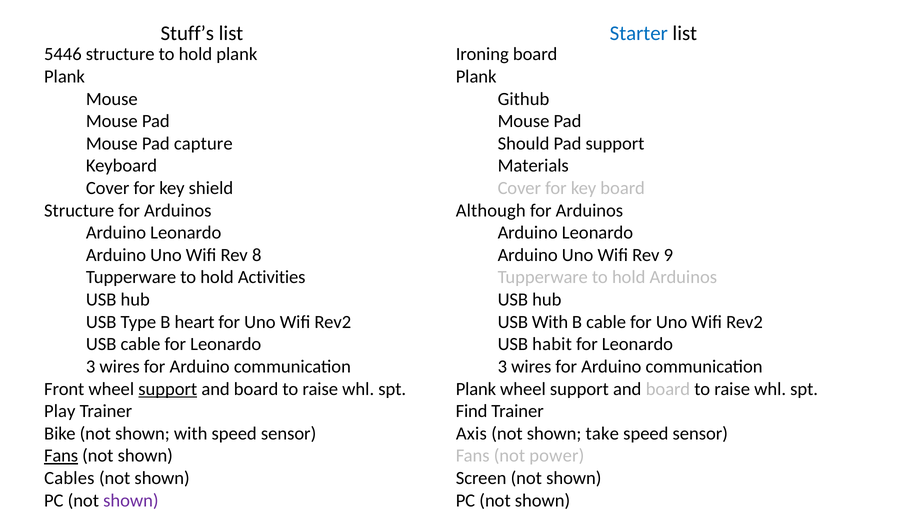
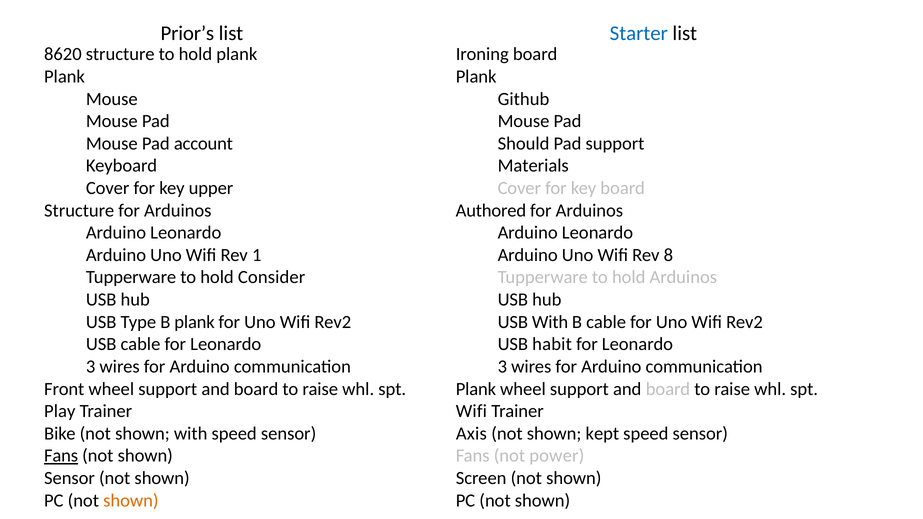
Stuff’s: Stuff’s -> Prior’s
5446: 5446 -> 8620
capture: capture -> account
shield: shield -> upper
Although: Although -> Authored
8: 8 -> 1
9: 9 -> 8
Activities: Activities -> Consider
B heart: heart -> plank
support at (168, 389) underline: present -> none
Find at (472, 411): Find -> Wifi
take: take -> kept
Cables at (69, 478): Cables -> Sensor
shown at (131, 501) colour: purple -> orange
